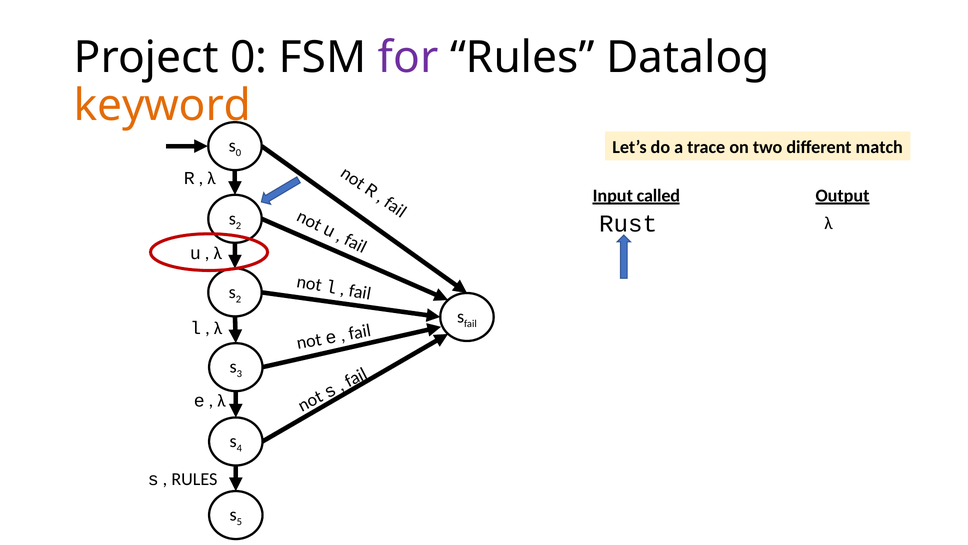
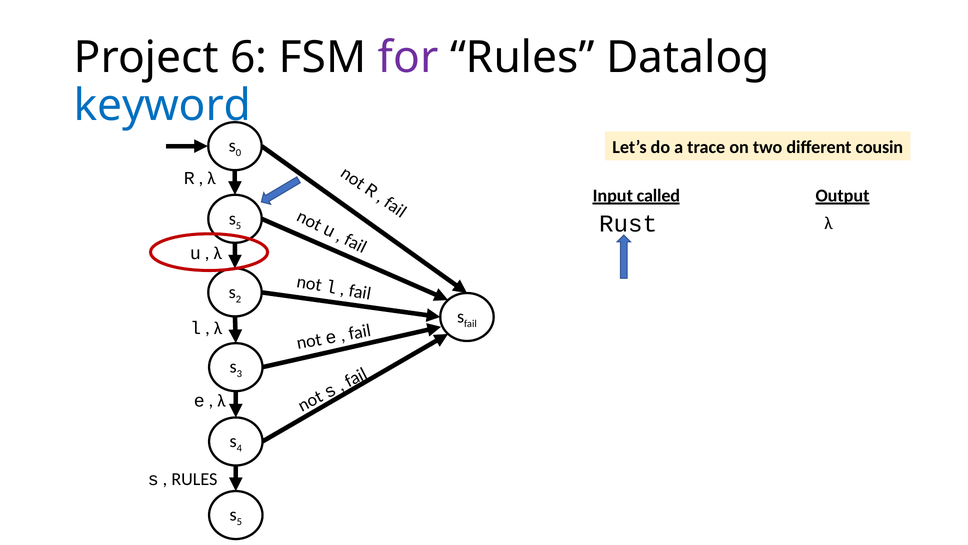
Project 0: 0 -> 6
keyword colour: orange -> blue
match: match -> cousin
2 at (238, 225): 2 -> 5
